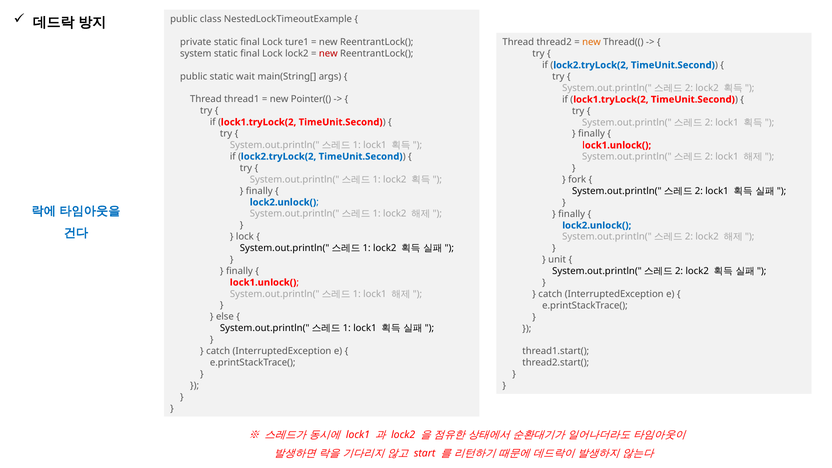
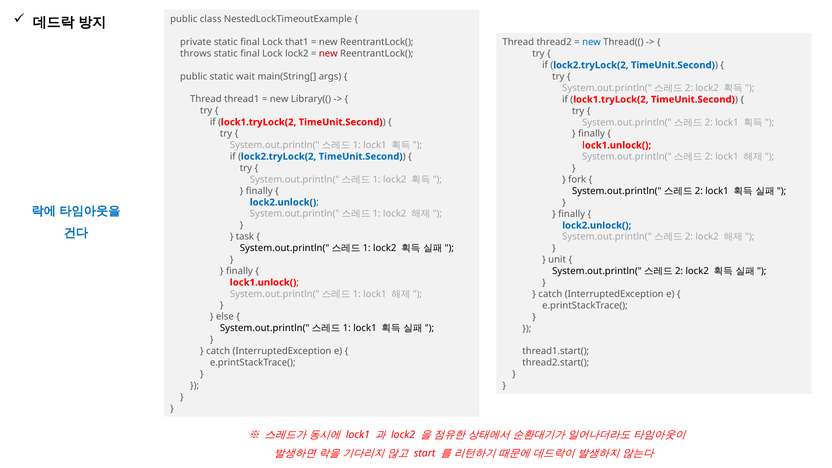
ture1: ture1 -> that1
new at (591, 42) colour: orange -> blue
system: system -> throws
Pointer((: Pointer(( -> Library((
lock at (245, 237): lock -> task
